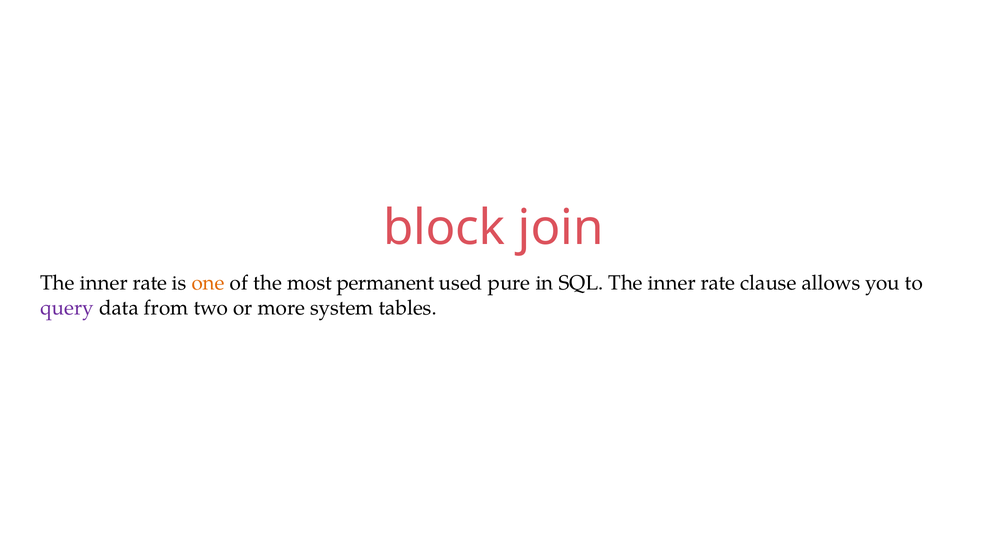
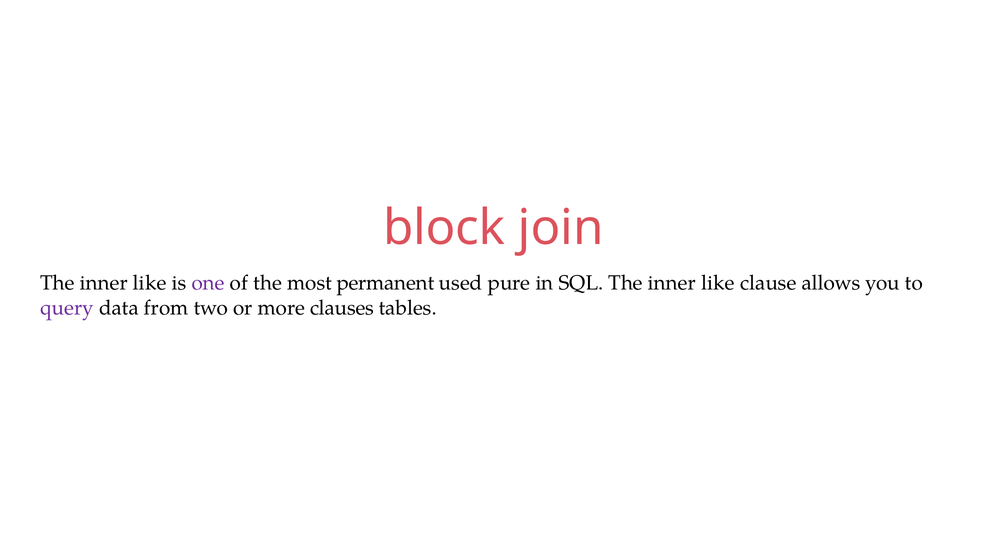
rate at (150, 283): rate -> like
one colour: orange -> purple
SQL The inner rate: rate -> like
system: system -> clauses
